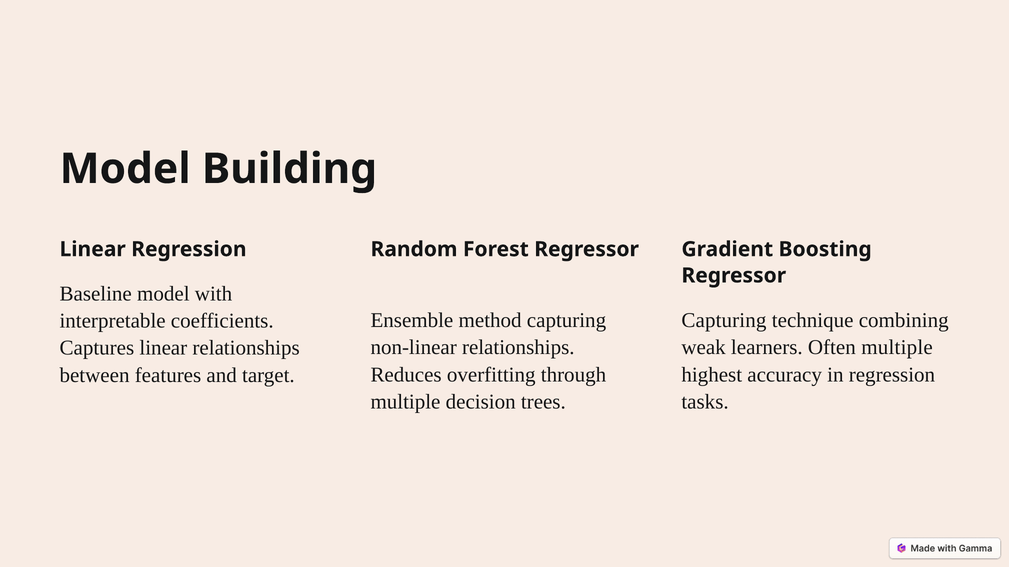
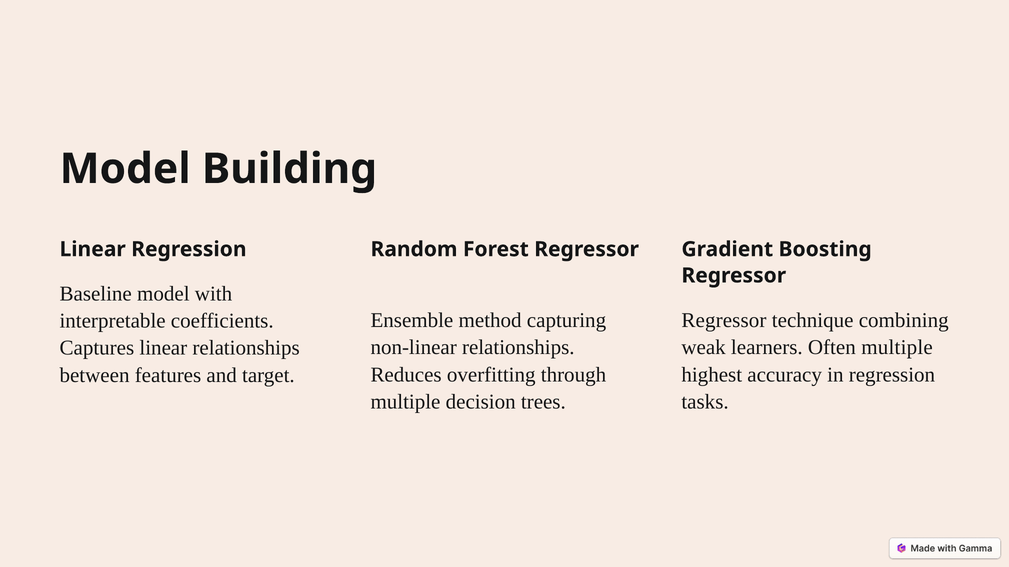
Capturing at (724, 321): Capturing -> Regressor
